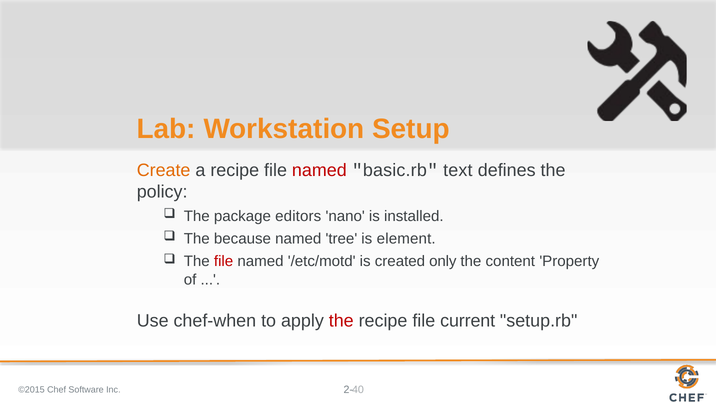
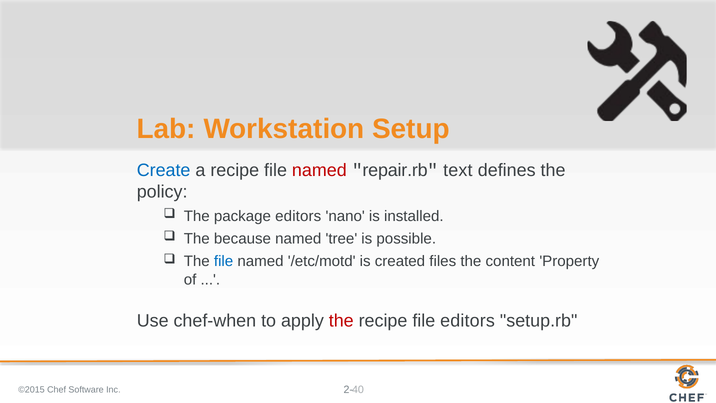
Create colour: orange -> blue
basic.rb: basic.rb -> repair.rb
element: element -> possible
file at (224, 261) colour: red -> blue
only: only -> files
file current: current -> editors
